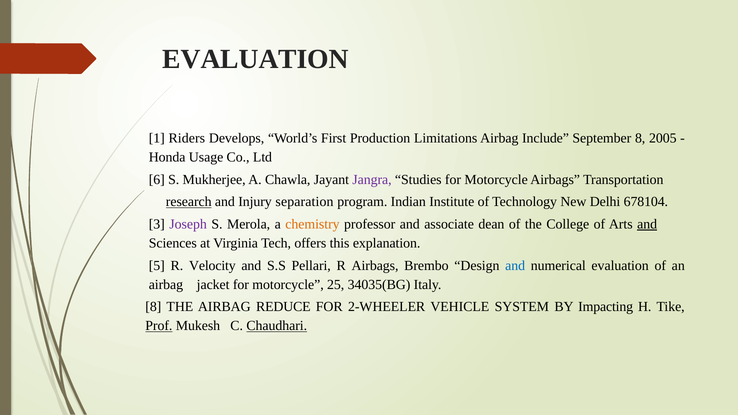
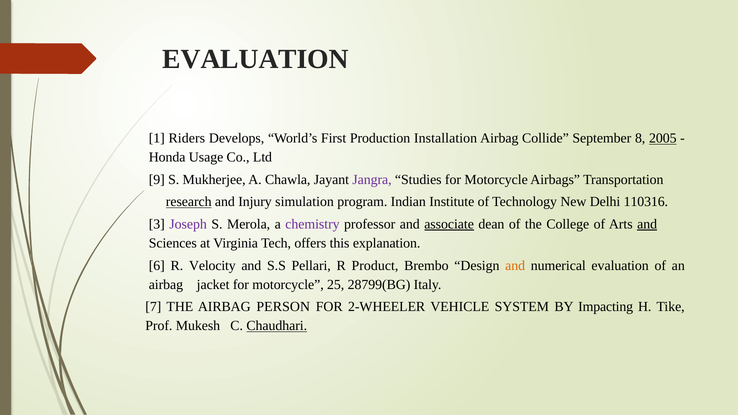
Limitations: Limitations -> Installation
Include: Include -> Collide
2005 underline: none -> present
6: 6 -> 9
separation: separation -> simulation
678104: 678104 -> 110316
chemistry colour: orange -> purple
associate underline: none -> present
5: 5 -> 6
R Airbags: Airbags -> Product
and at (515, 266) colour: blue -> orange
34035(BG: 34035(BG -> 28799(BG
8 at (153, 307): 8 -> 7
REDUCE: REDUCE -> PERSON
Prof underline: present -> none
